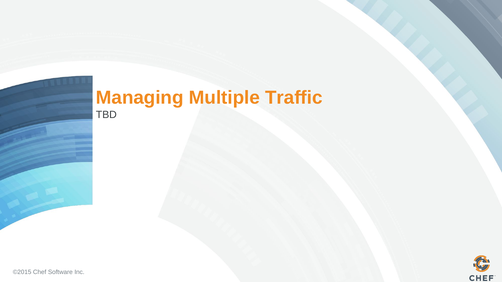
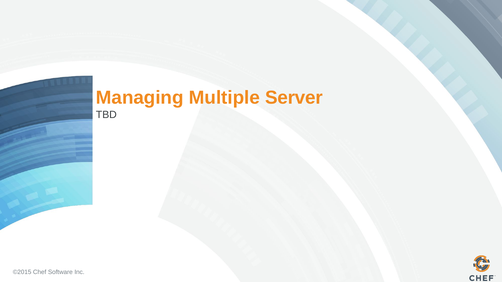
Traffic: Traffic -> Server
